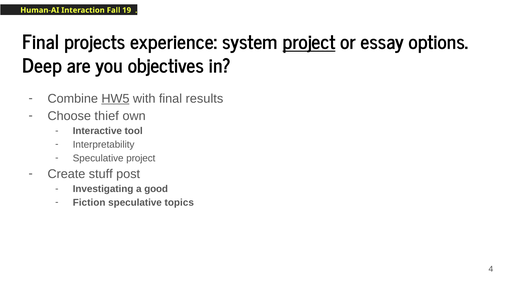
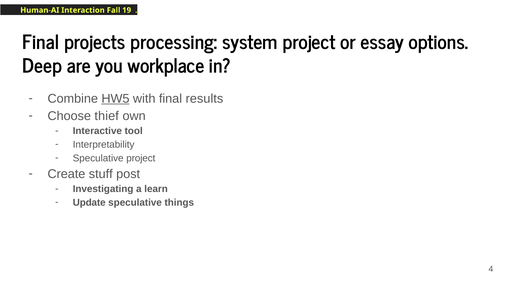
experience: experience -> processing
project at (309, 43) underline: present -> none
objectives: objectives -> workplace
good: good -> learn
Fiction: Fiction -> Update
topics: topics -> things
